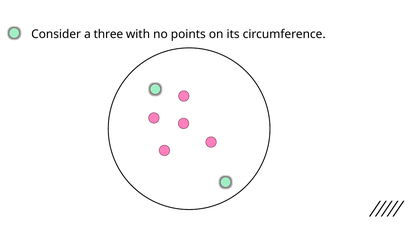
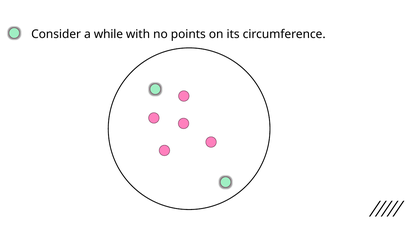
three: three -> while
